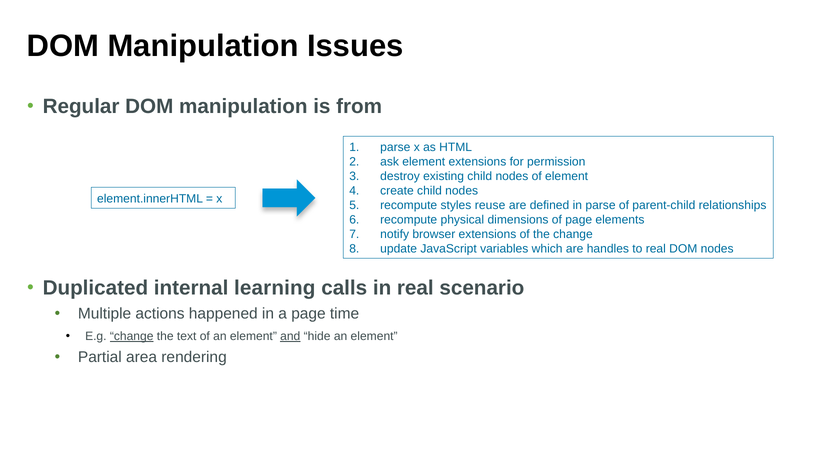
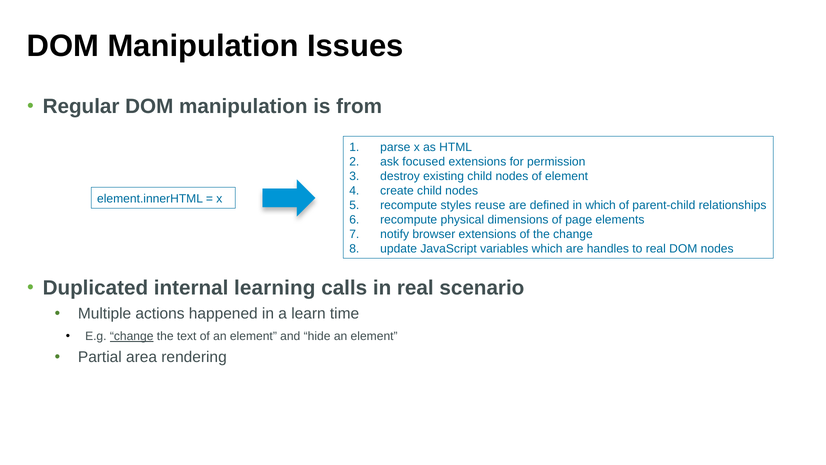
ask element: element -> focused
in parse: parse -> which
a page: page -> learn
and underline: present -> none
